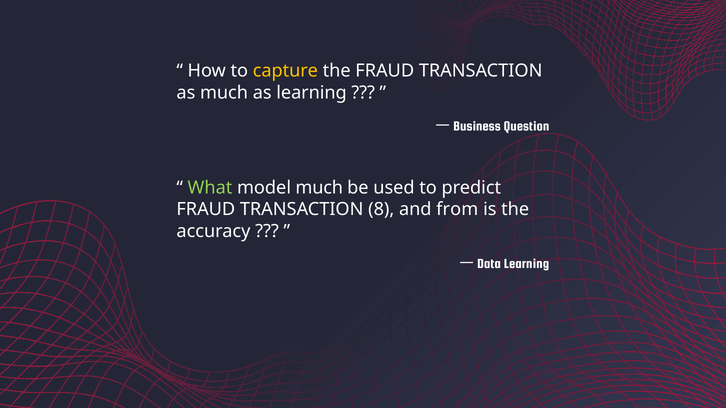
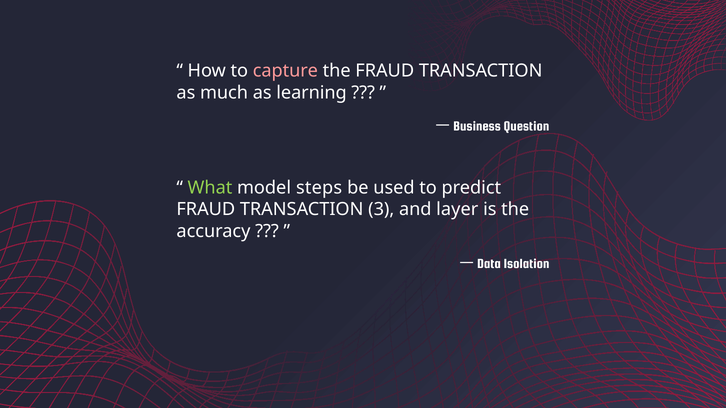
capture colour: yellow -> pink
model much: much -> steps
8: 8 -> 3
from: from -> layer
Learning at (526, 264): Learning -> Isolation
